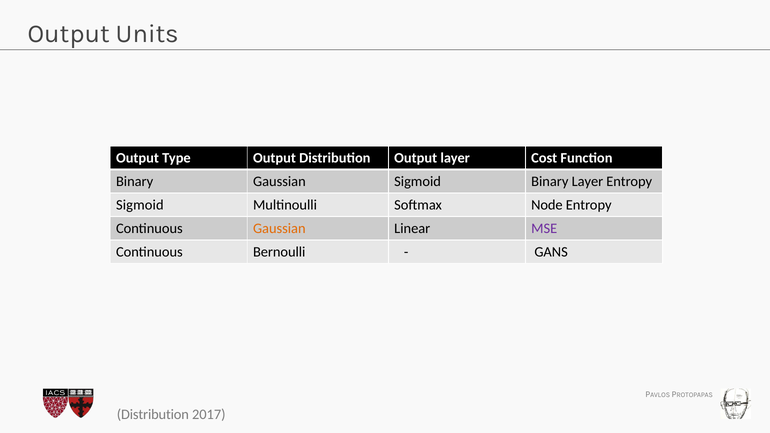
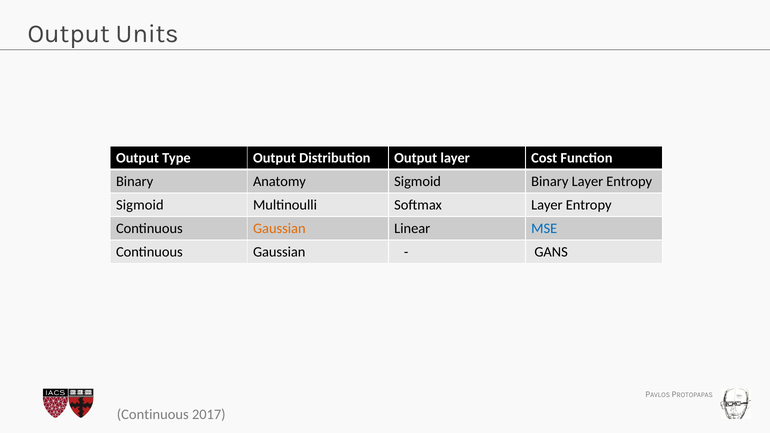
Binary Gaussian: Gaussian -> Anatomy
Softmax Node: Node -> Layer
MSE colour: purple -> blue
Bernoulli at (279, 252): Bernoulli -> Gaussian
Distribution at (153, 415): Distribution -> Continuous
